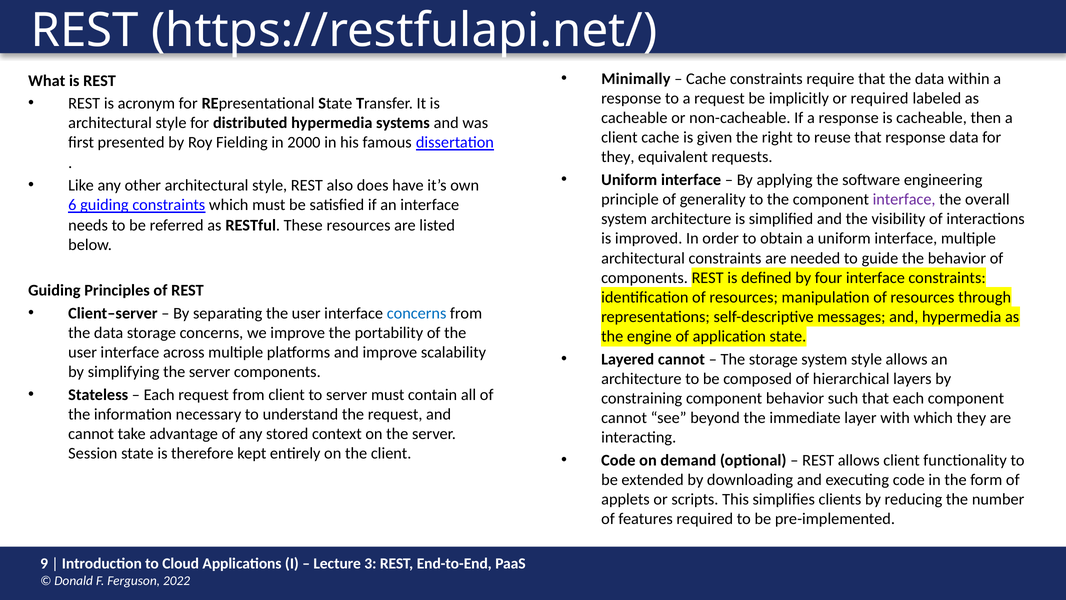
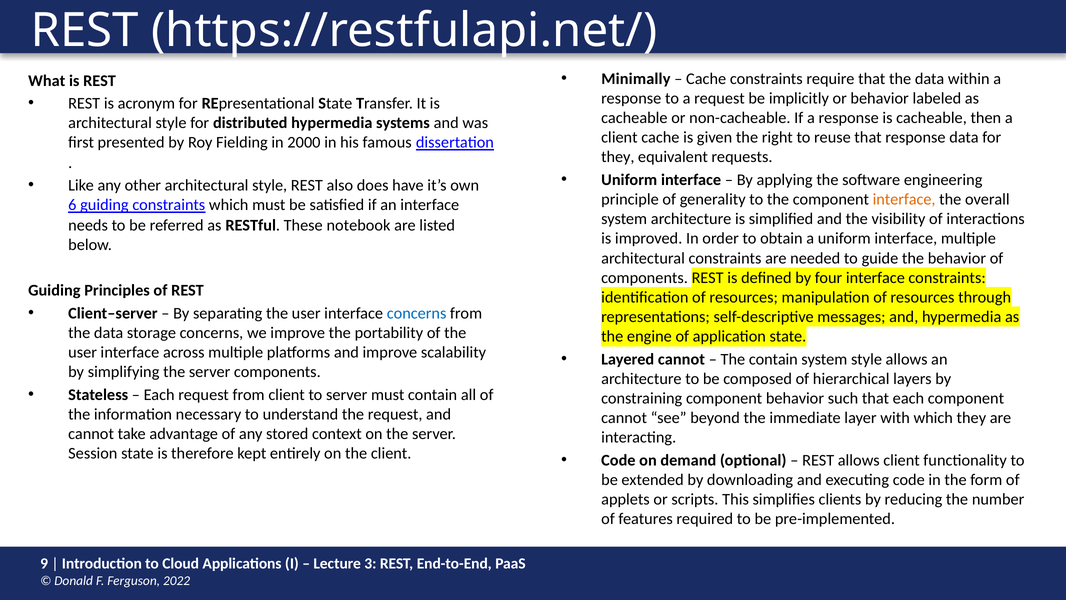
or required: required -> behavior
interface at (904, 199) colour: purple -> orange
These resources: resources -> notebook
The storage: storage -> contain
